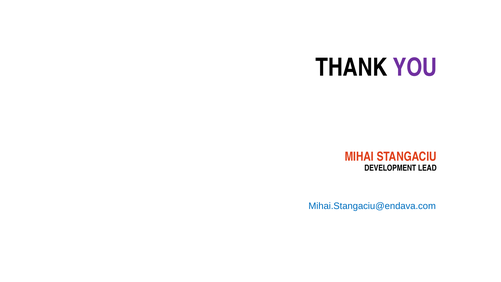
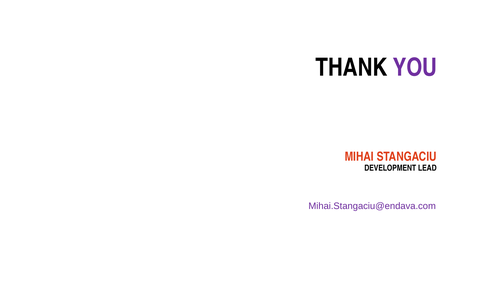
Mihai.Stangaciu@endava.com colour: blue -> purple
